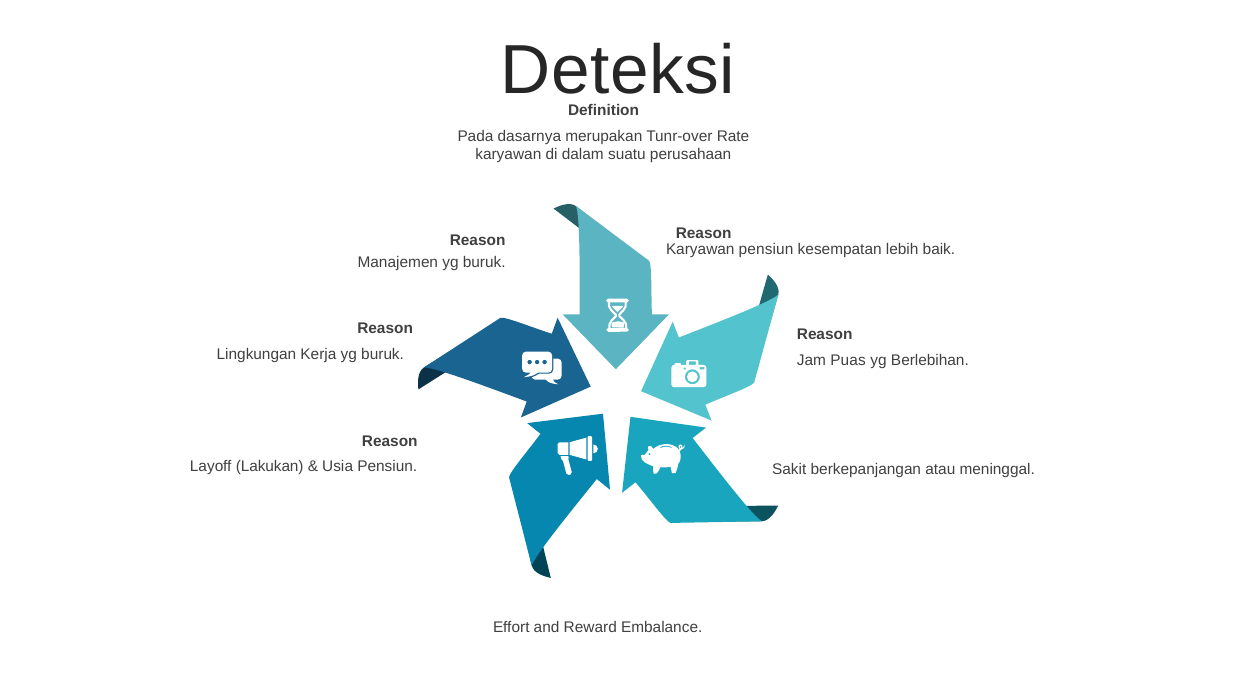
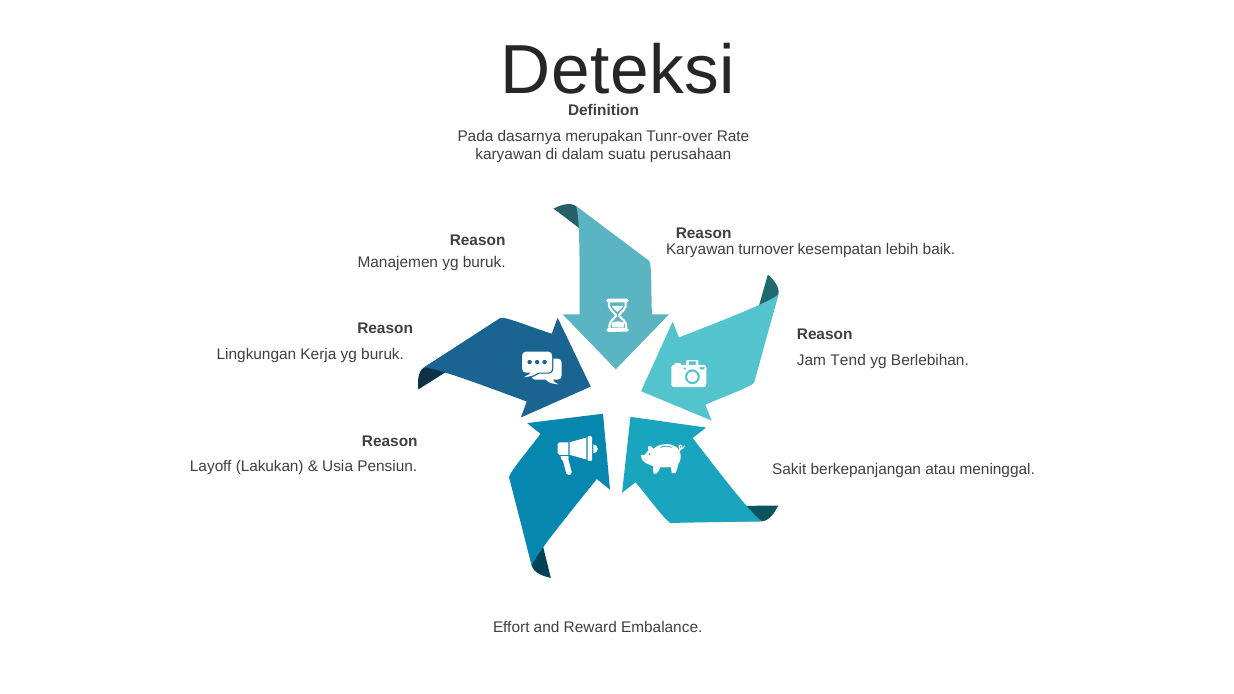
Karyawan pensiun: pensiun -> turnover
Puas: Puas -> Tend
